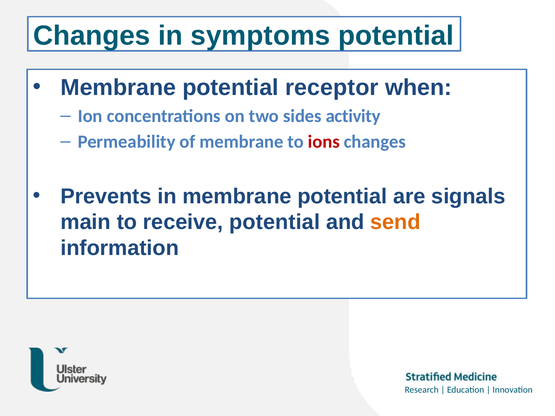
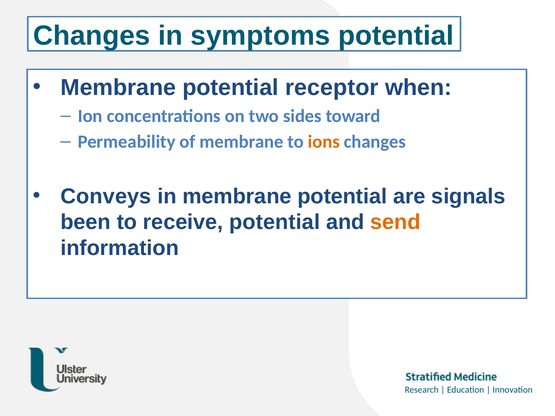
activity: activity -> toward
ions colour: red -> orange
Prevents: Prevents -> Conveys
main: main -> been
